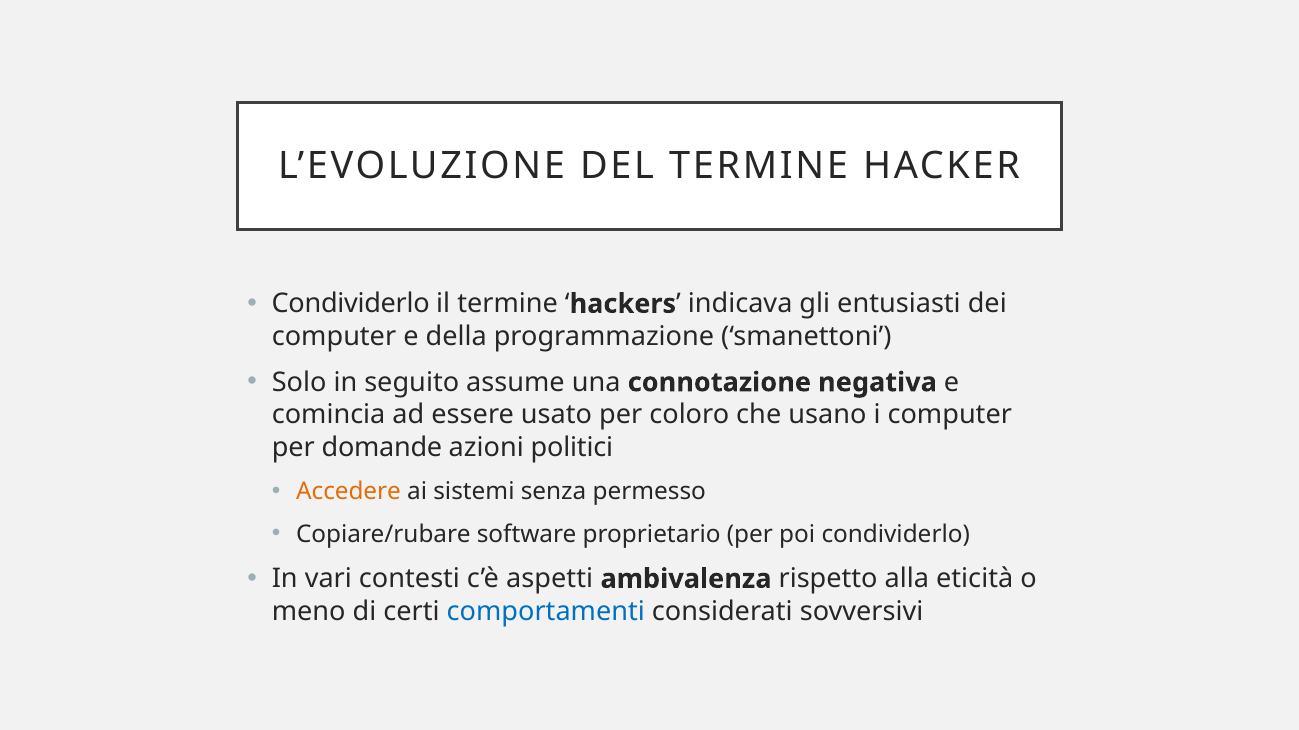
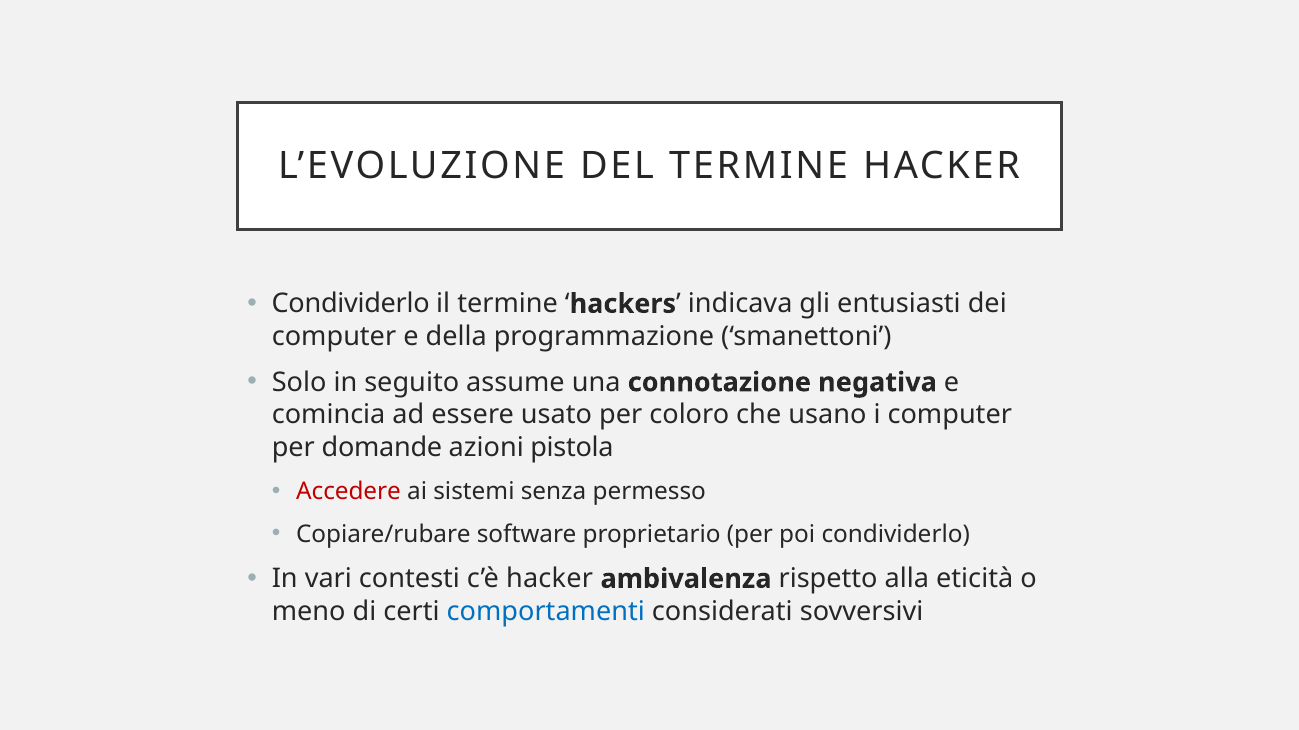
politici: politici -> pistola
Accedere colour: orange -> red
c’è aspetti: aspetti -> hacker
